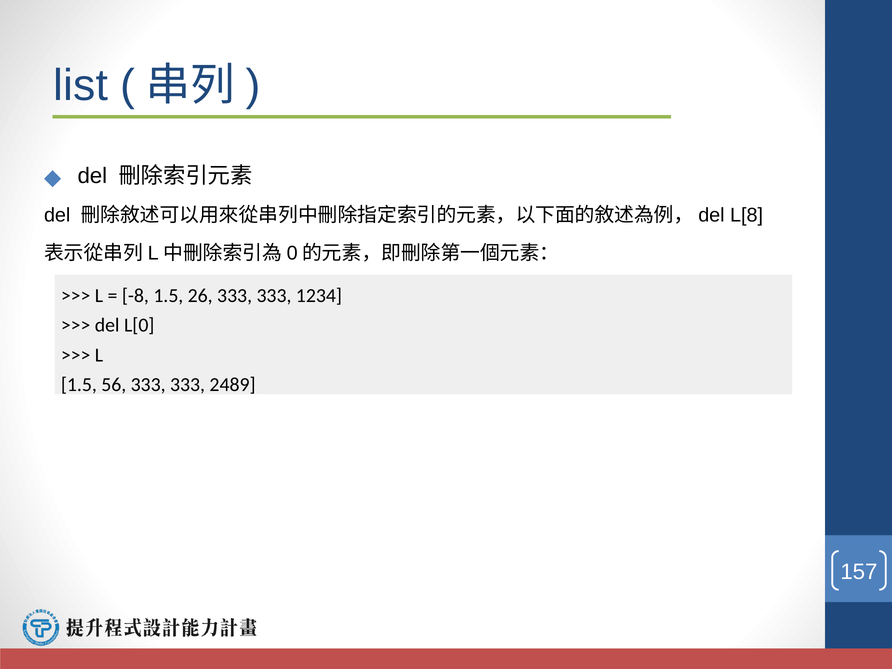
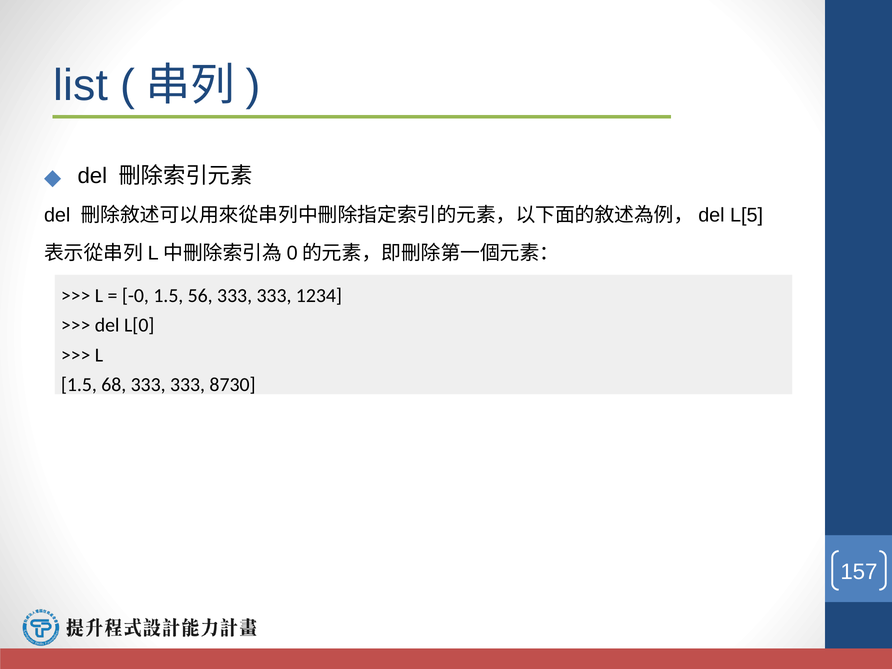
L[8: L[8 -> L[5
-8: -8 -> -0
26: 26 -> 56
56: 56 -> 68
2489: 2489 -> 8730
